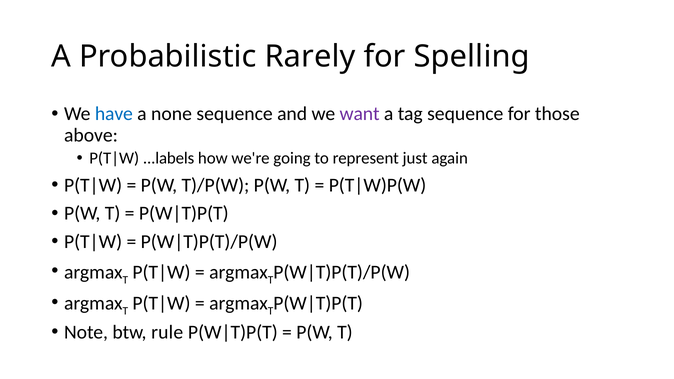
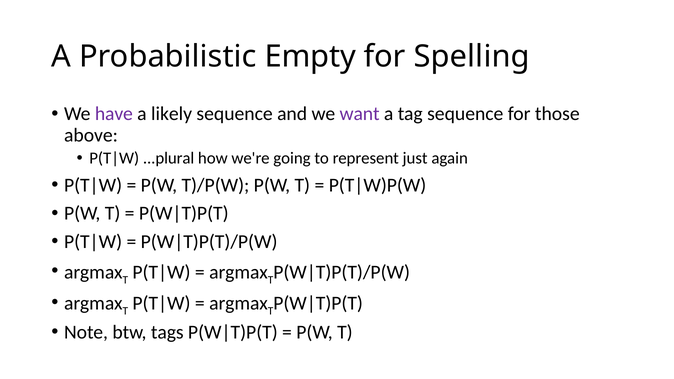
Rarely: Rarely -> Empty
have colour: blue -> purple
none: none -> likely
...labels: ...labels -> ...plural
rule: rule -> tags
